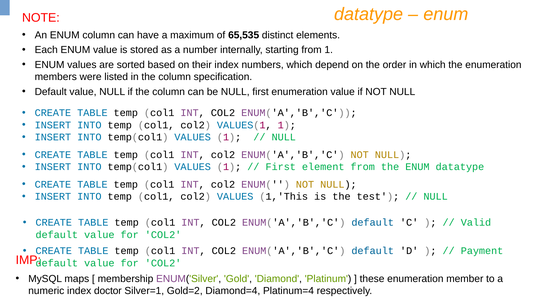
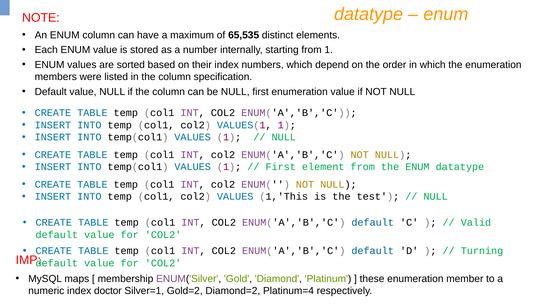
Payment: Payment -> Turning
Diamond=4: Diamond=4 -> Diamond=2
